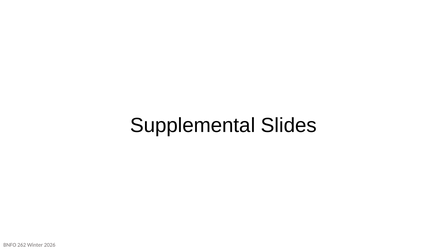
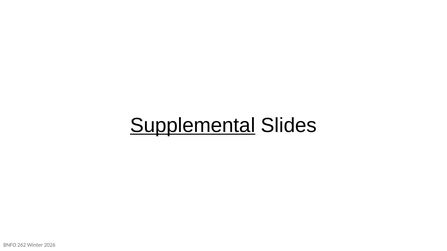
Supplemental underline: none -> present
